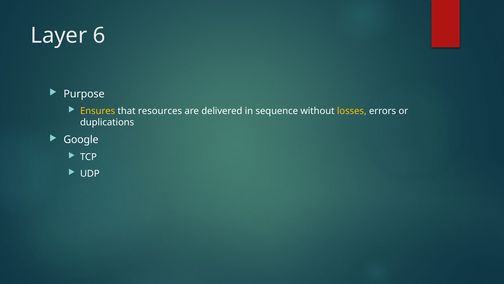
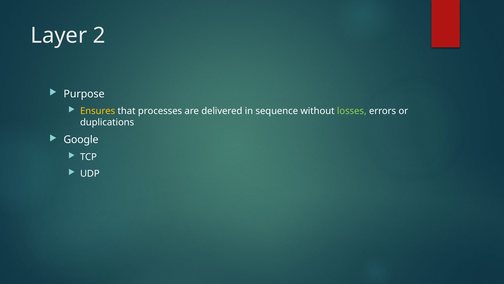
6: 6 -> 2
resources: resources -> processes
losses colour: yellow -> light green
